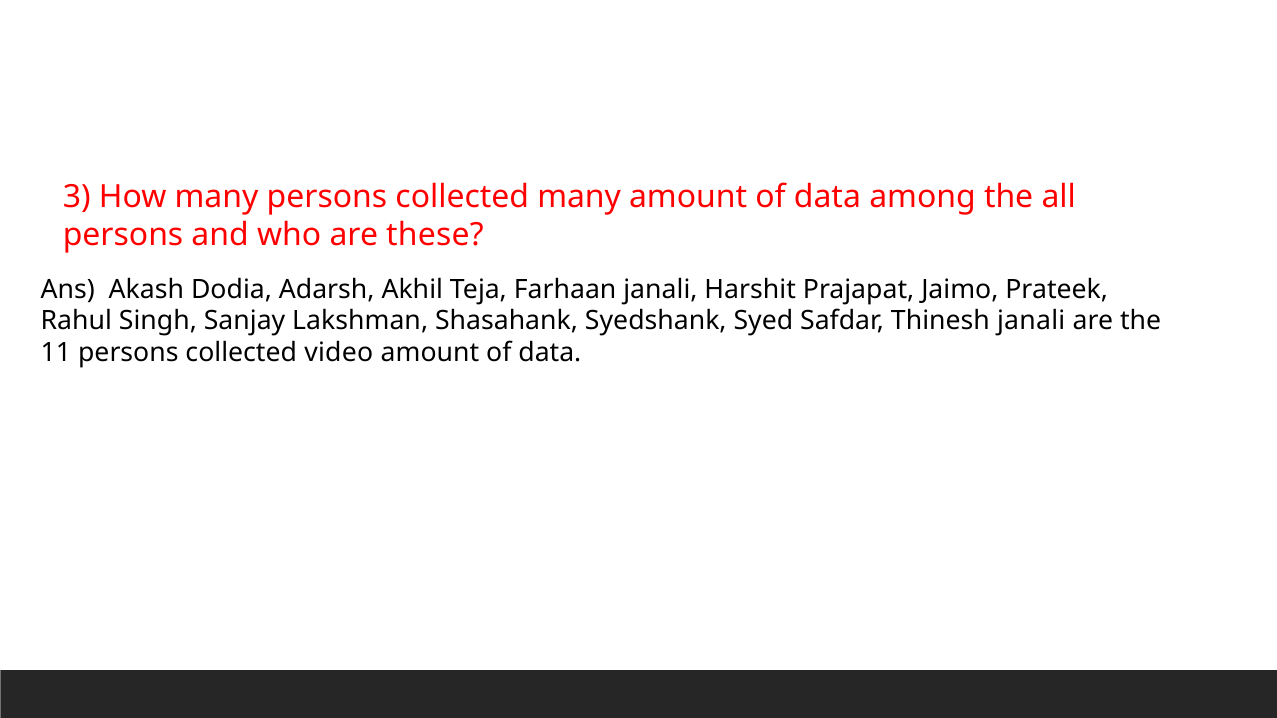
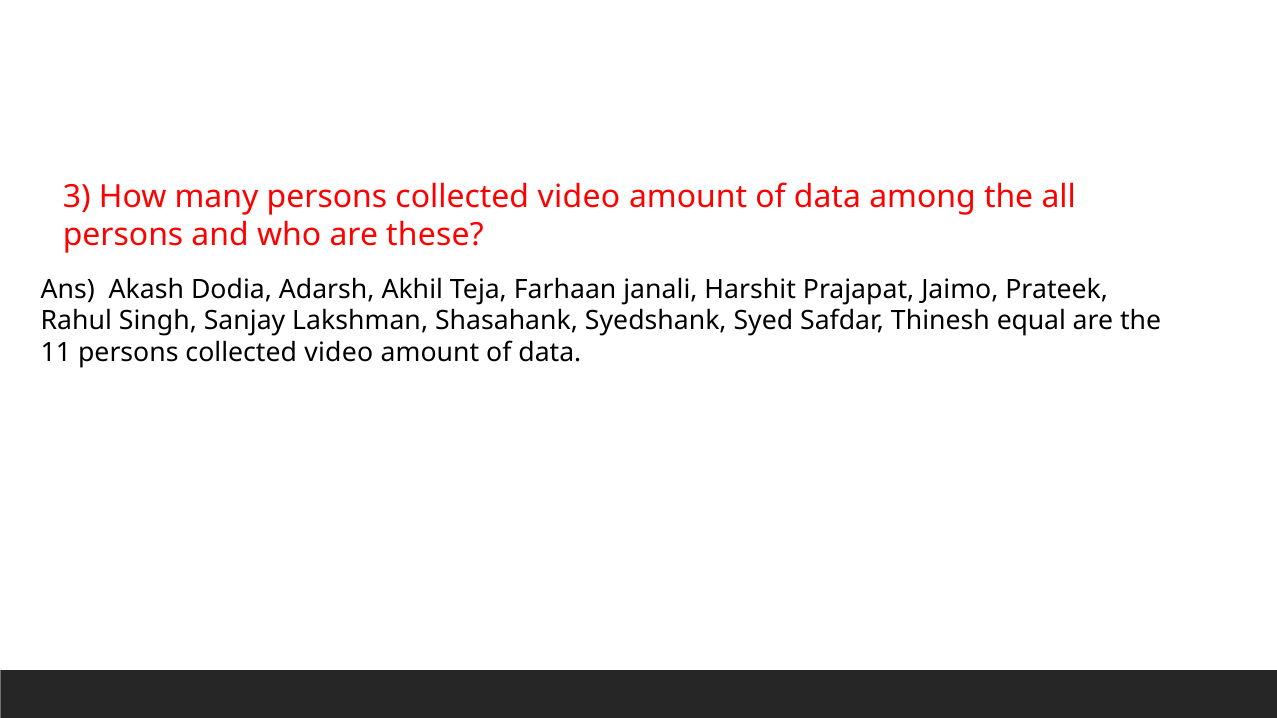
many persons collected many: many -> video
Thinesh janali: janali -> equal
